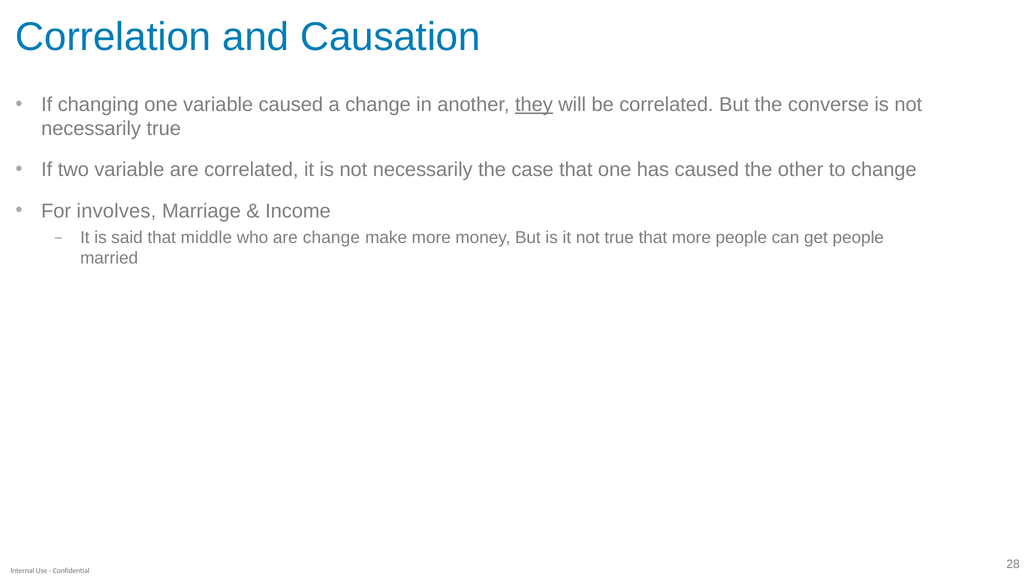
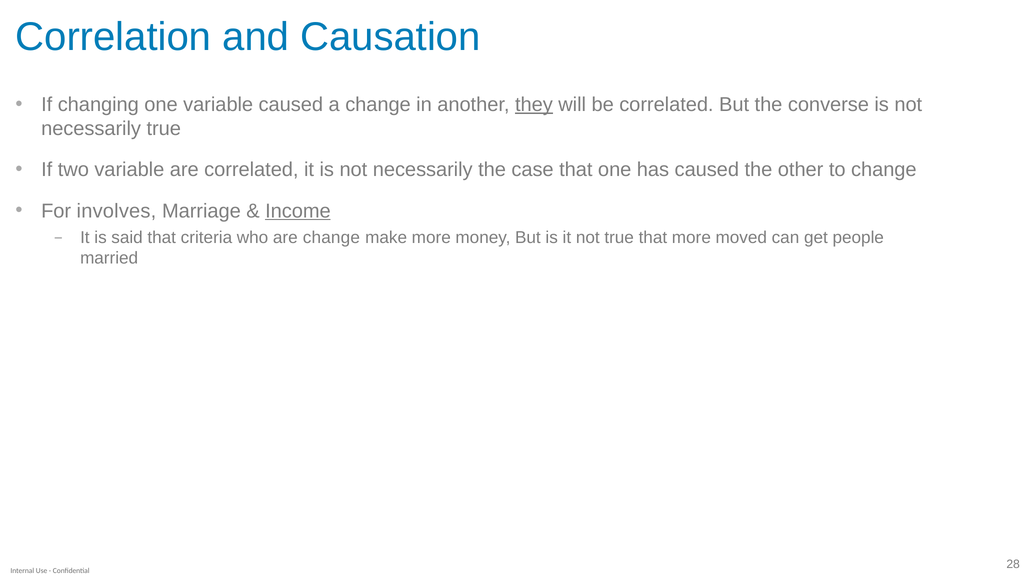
Income underline: none -> present
middle: middle -> criteria
more people: people -> moved
